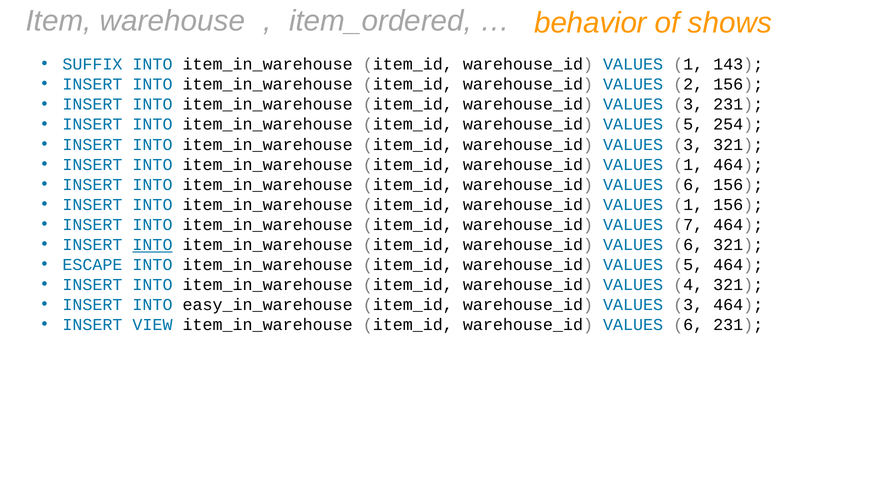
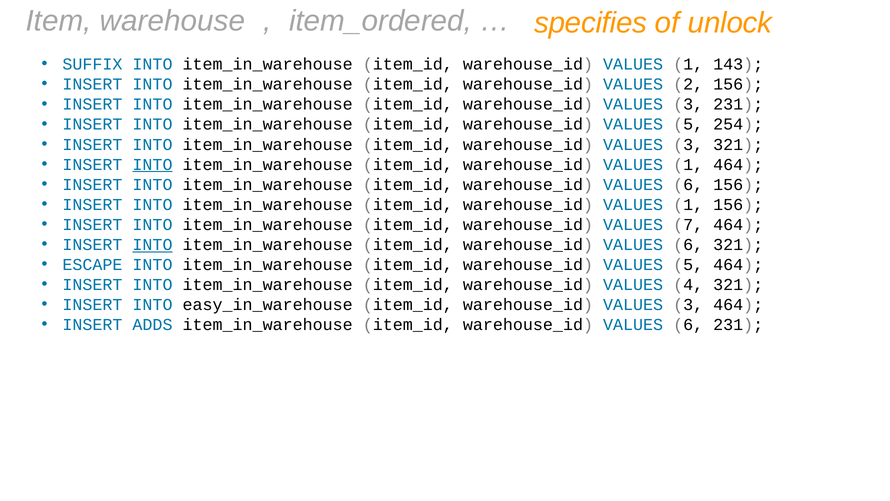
behavior: behavior -> specifies
shows: shows -> unlock
INTO at (152, 164) underline: none -> present
VIEW: VIEW -> ADDS
